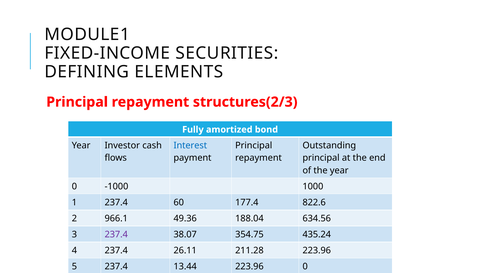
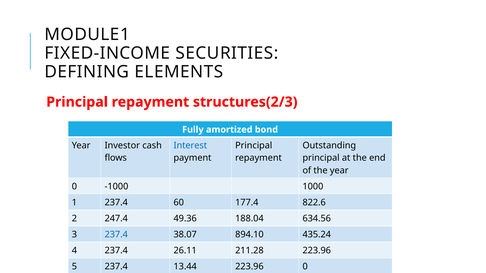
966.1: 966.1 -> 247.4
237.4 at (116, 235) colour: purple -> blue
354.75: 354.75 -> 894.10
